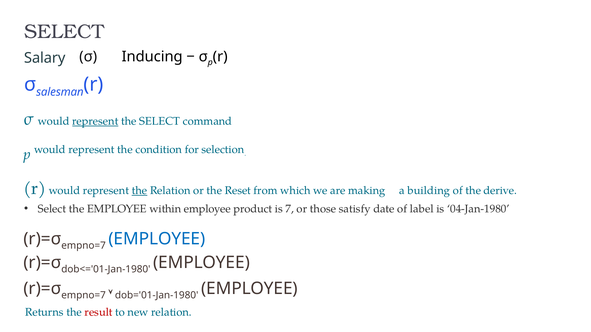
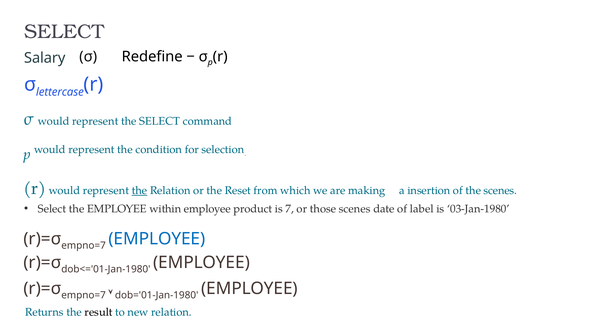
Inducing: Inducing -> Redefine
salesman: salesman -> lettercase
represent at (95, 121) underline: present -> none
building: building -> insertion
the derive: derive -> scenes
those satisfy: satisfy -> scenes
04-Jan-1980: 04-Jan-1980 -> 03-Jan-1980
result colour: red -> black
